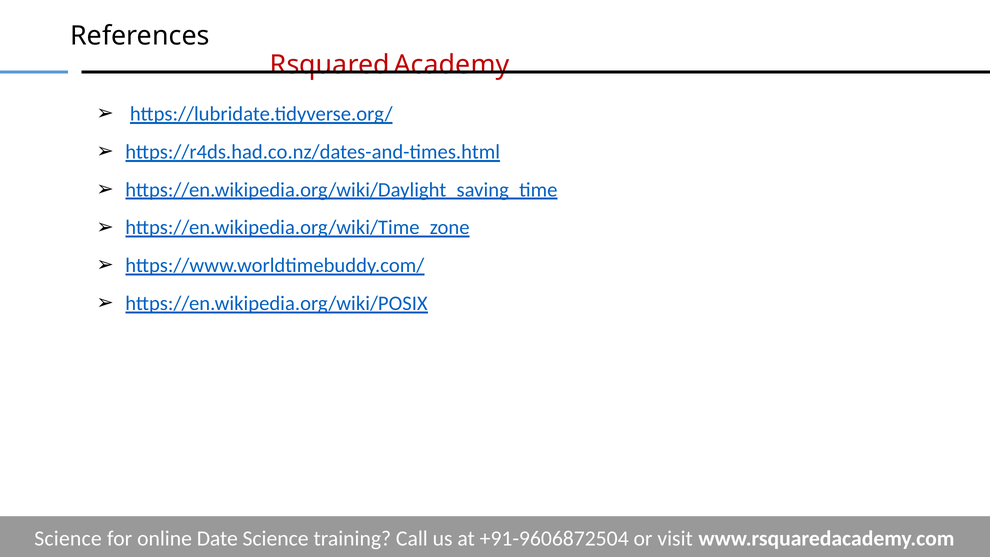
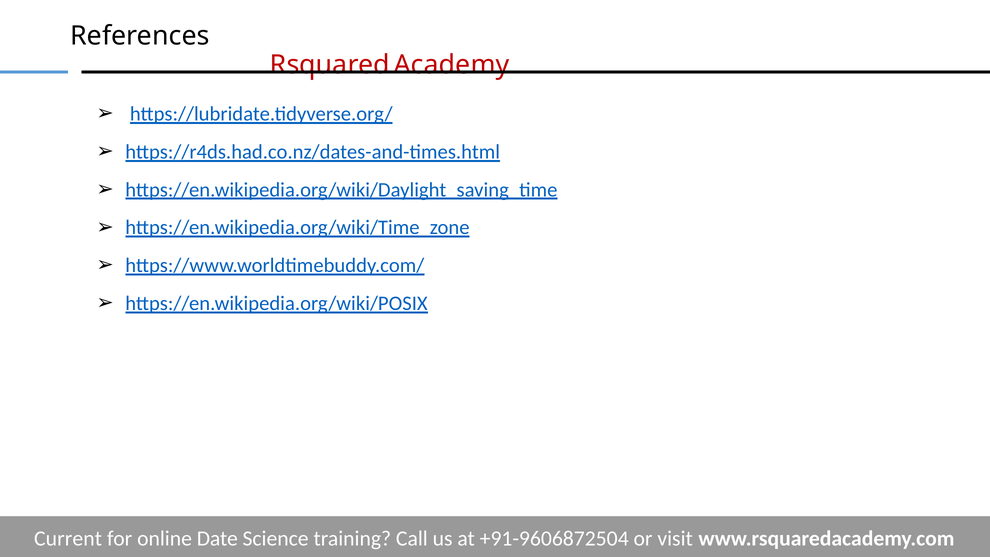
Science at (68, 539): Science -> Current
